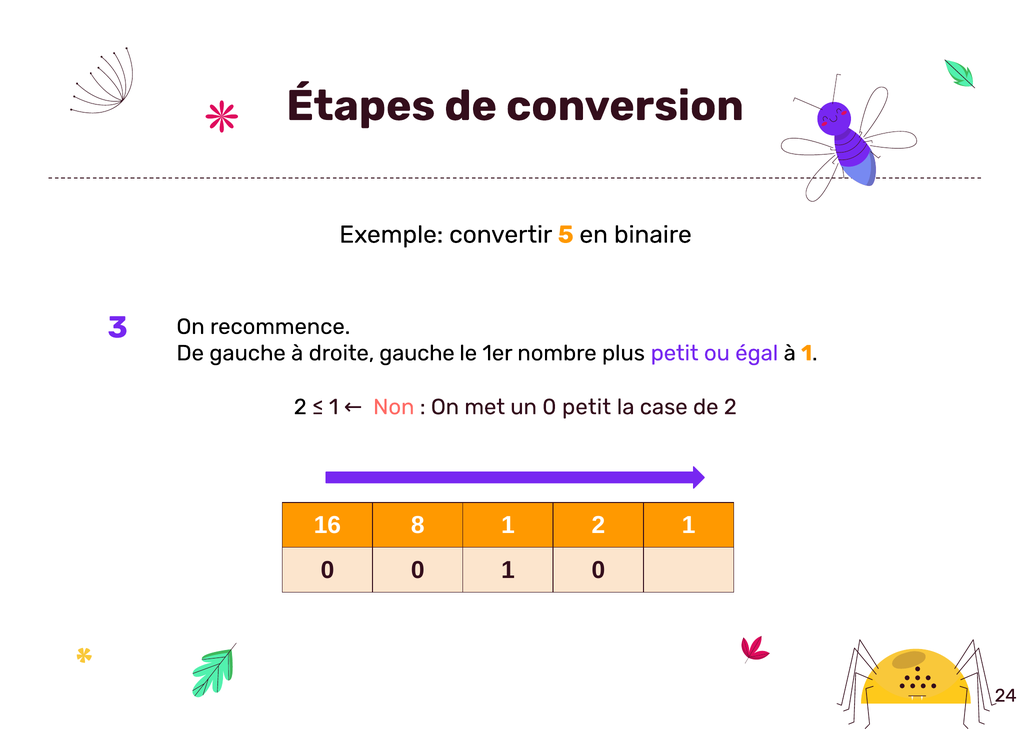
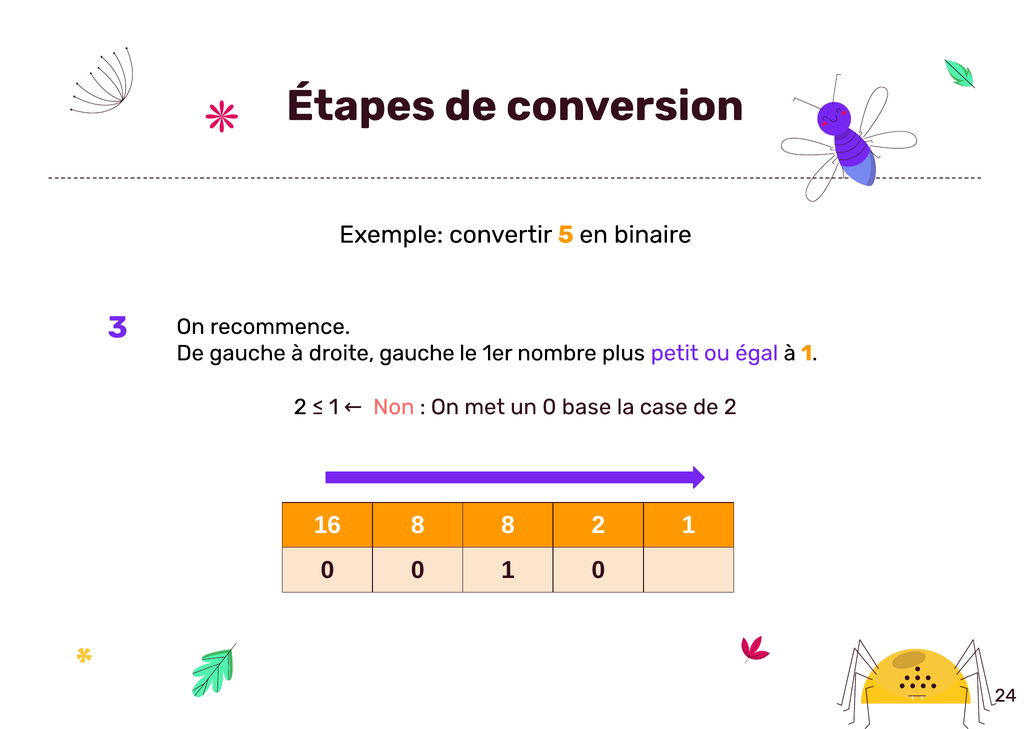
0 petit: petit -> base
8 1: 1 -> 8
